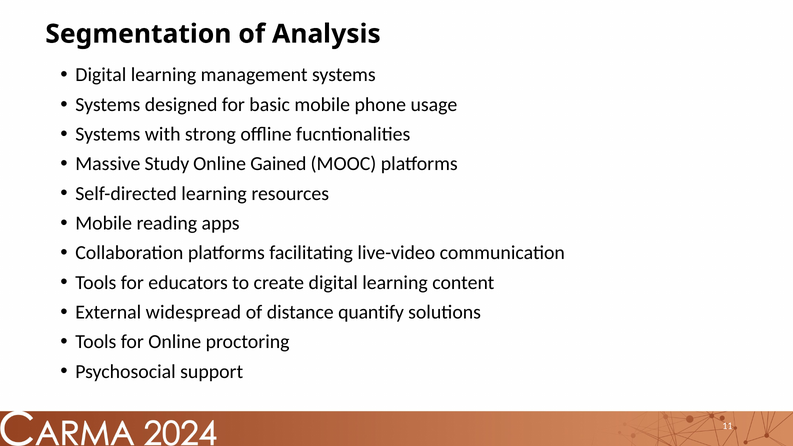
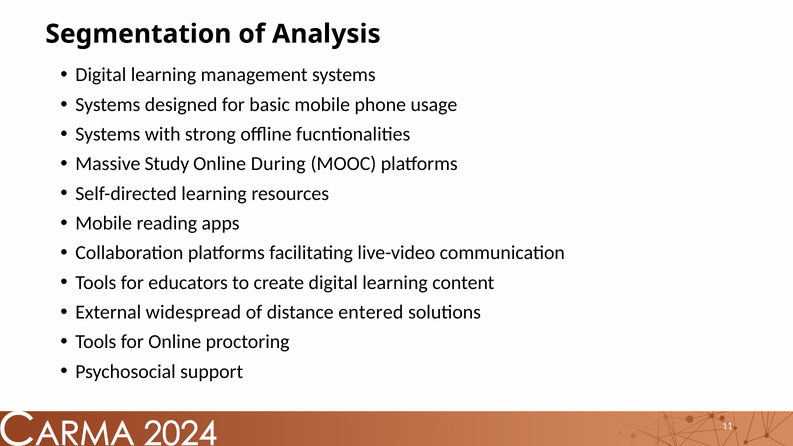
Gained: Gained -> During
quantify: quantify -> entered
